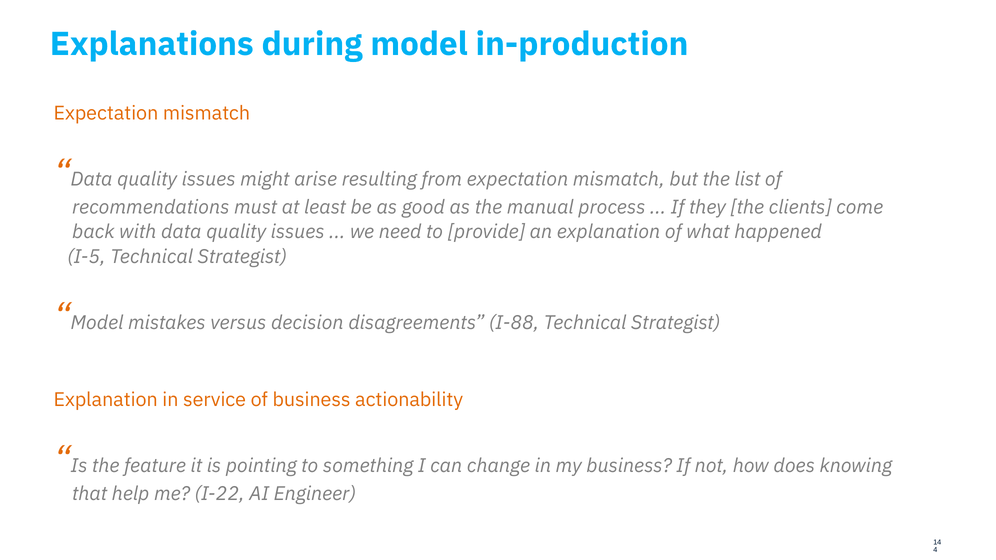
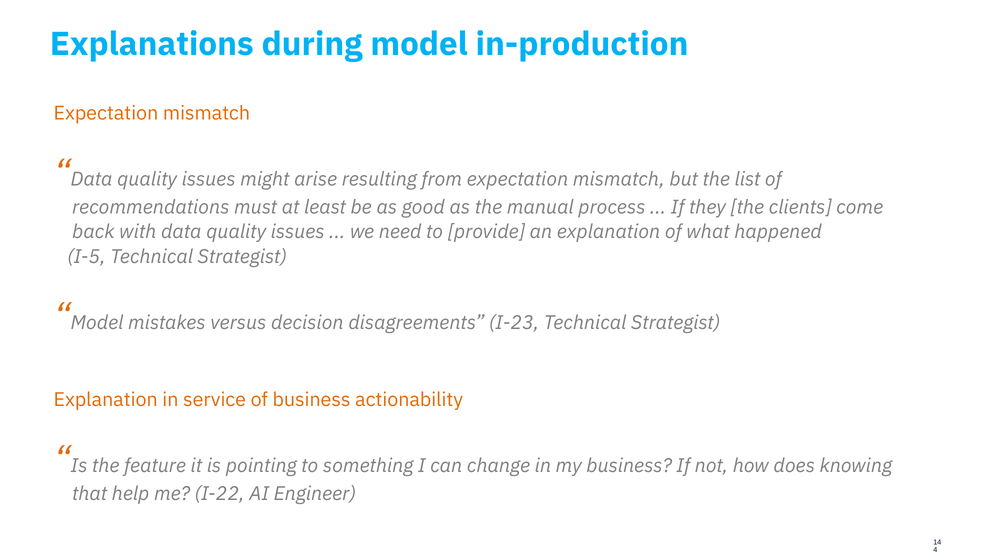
I-88: I-88 -> I-23
